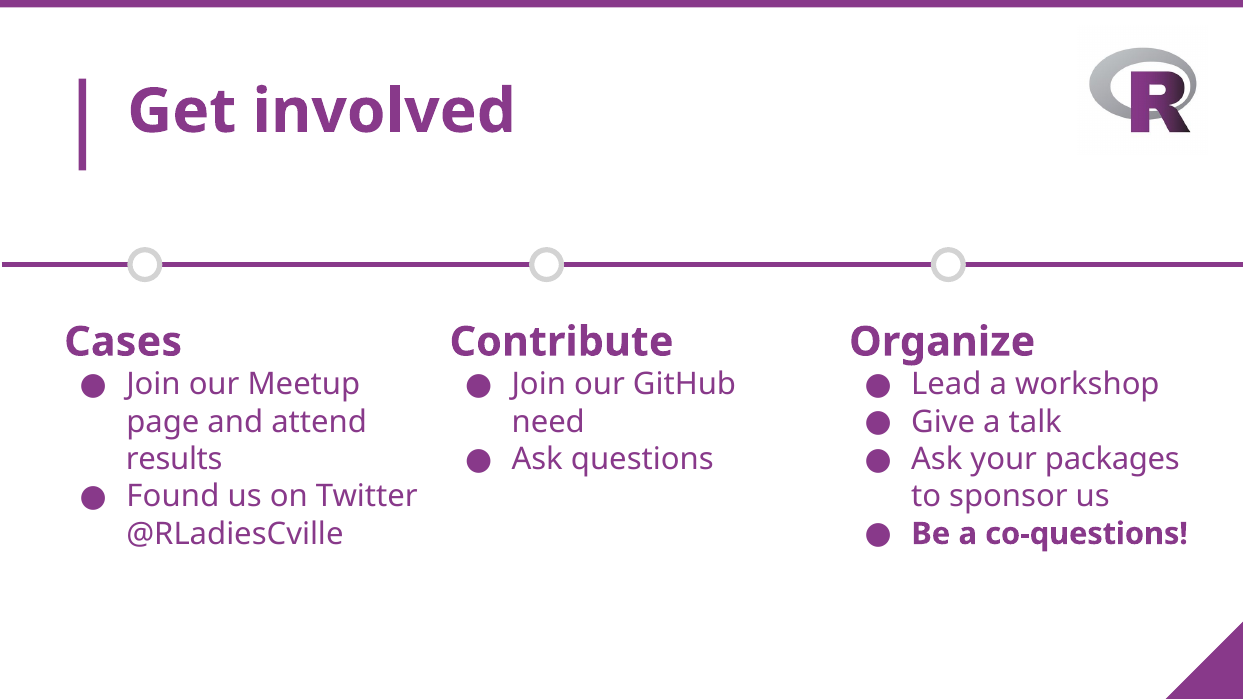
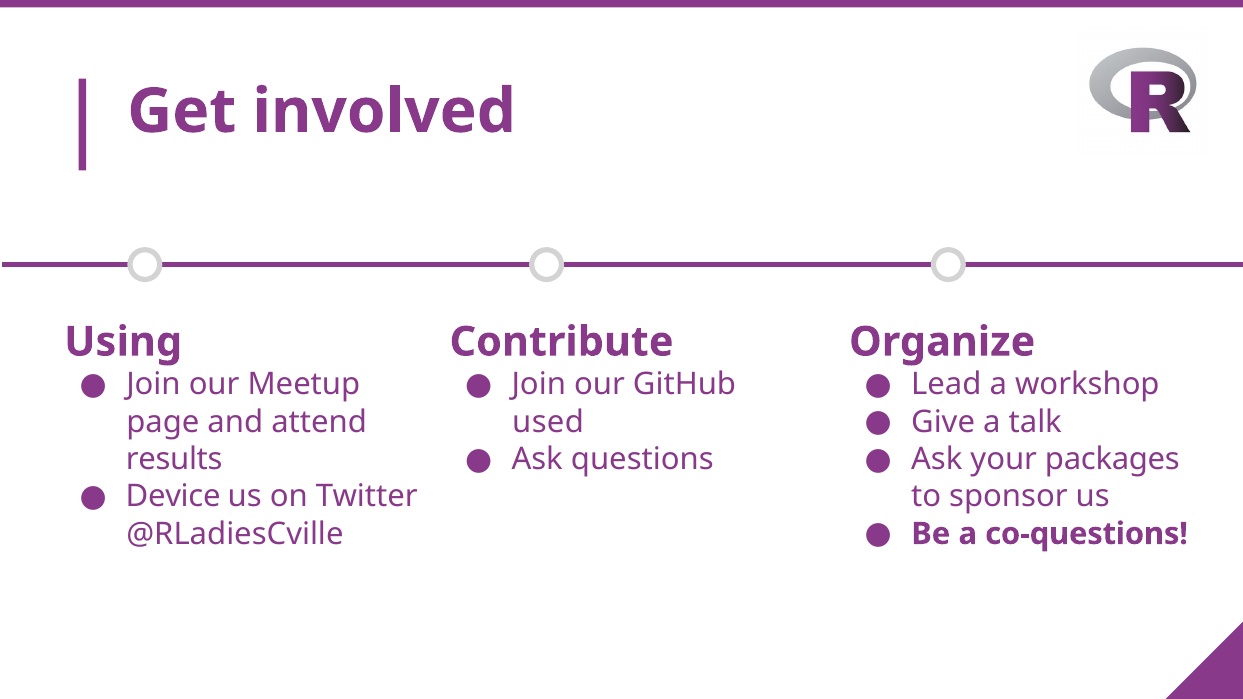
Cases: Cases -> Using
need: need -> used
Found: Found -> Device
